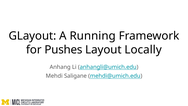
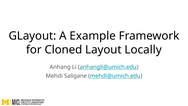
Running: Running -> Example
Pushes: Pushes -> Cloned
